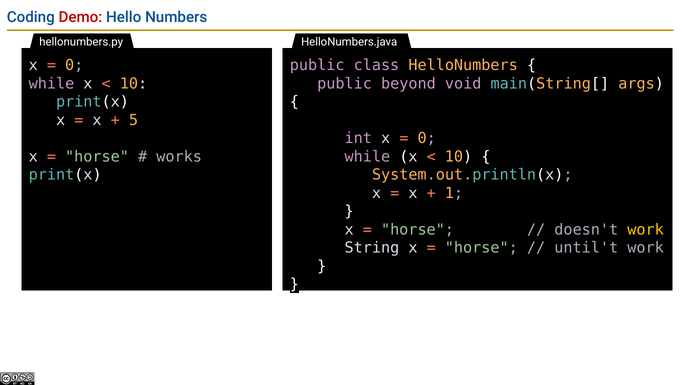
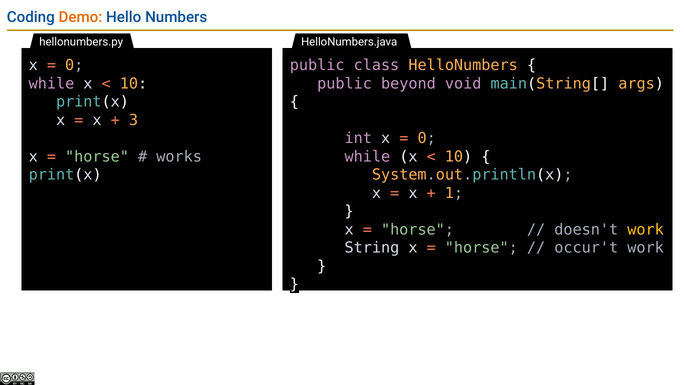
Demo colour: red -> orange
5: 5 -> 3
until't: until't -> occur't
